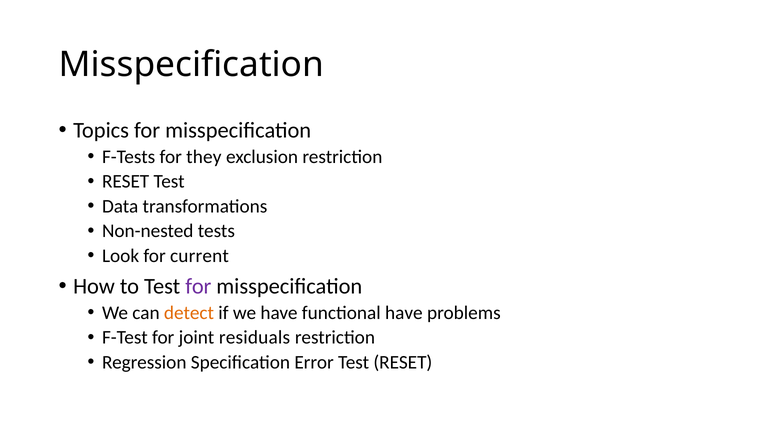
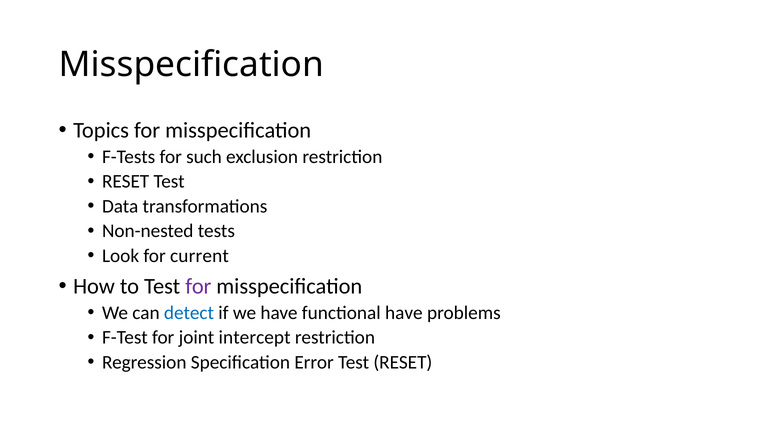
they: they -> such
detect colour: orange -> blue
residuals: residuals -> intercept
